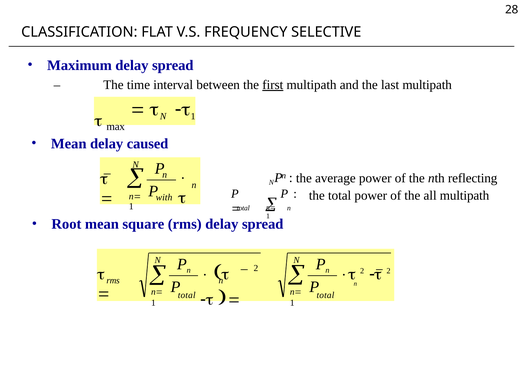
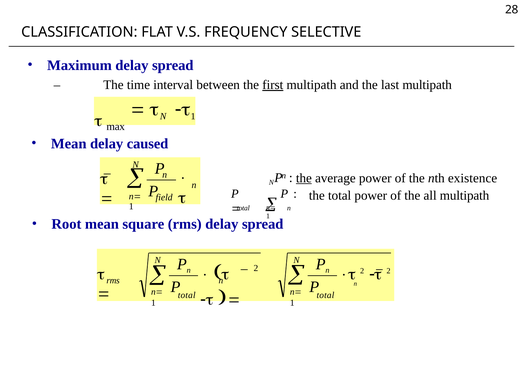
the at (304, 178) underline: none -> present
reflecting: reflecting -> existence
with: with -> field
